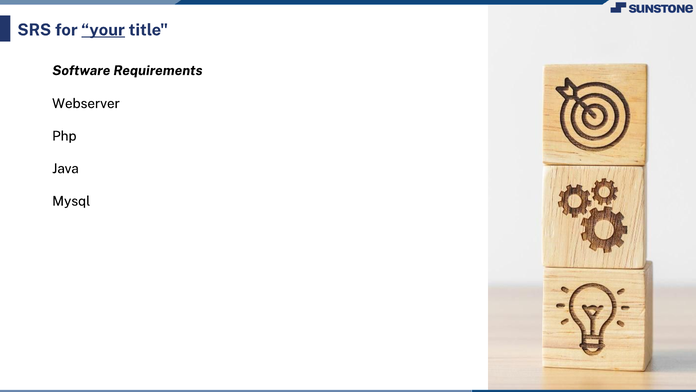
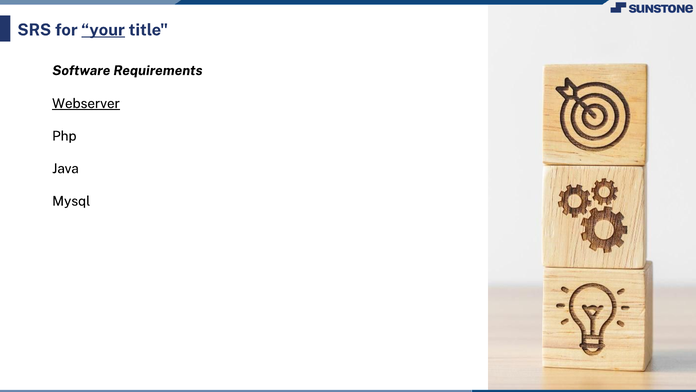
Webserver underline: none -> present
